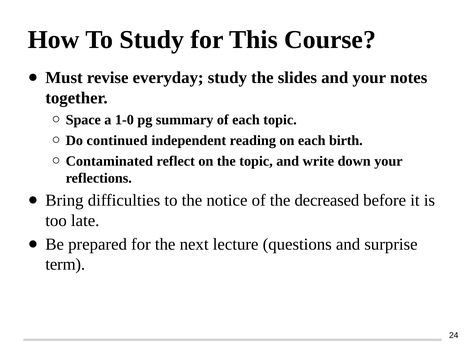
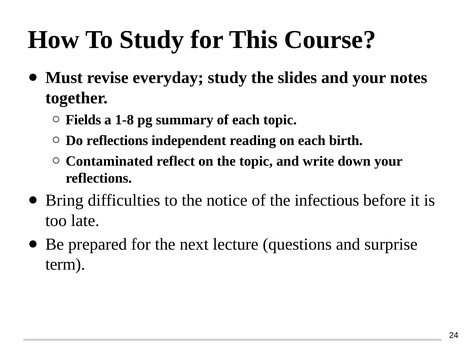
Space: Space -> Fields
1-0: 1-0 -> 1-8
Do continued: continued -> reflections
decreased: decreased -> infectious
